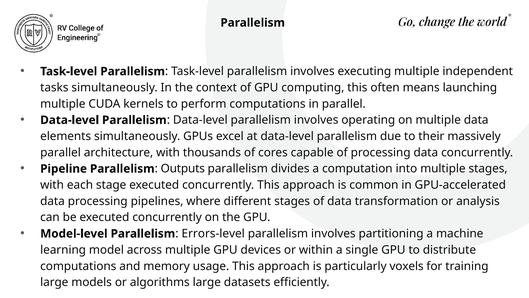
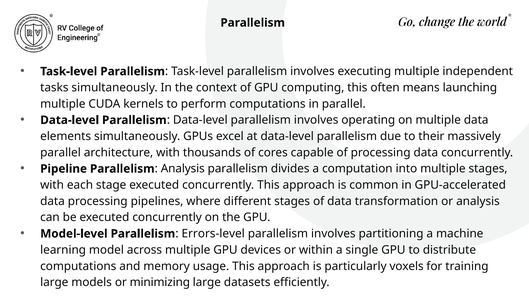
Parallelism Outputs: Outputs -> Analysis
algorithms: algorithms -> minimizing
